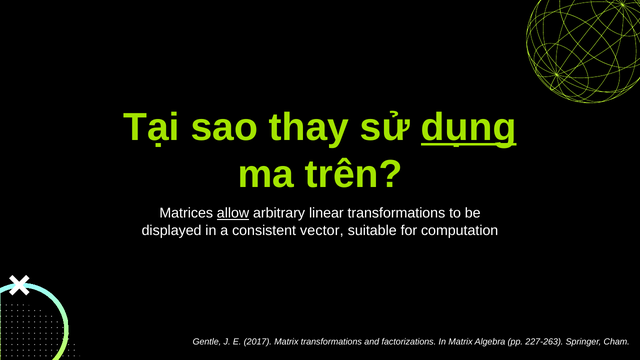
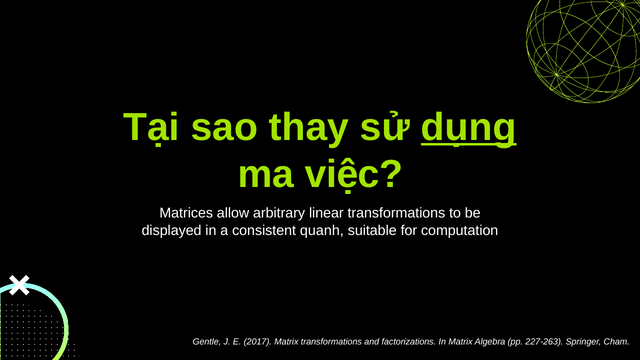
trên: trên -> việc
allow underline: present -> none
vector: vector -> quanh
